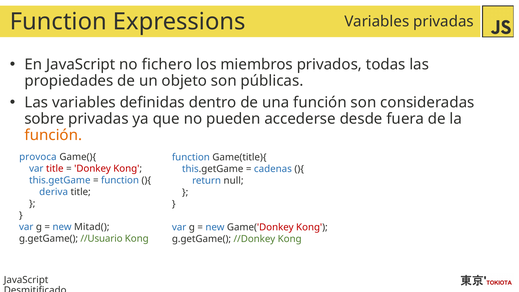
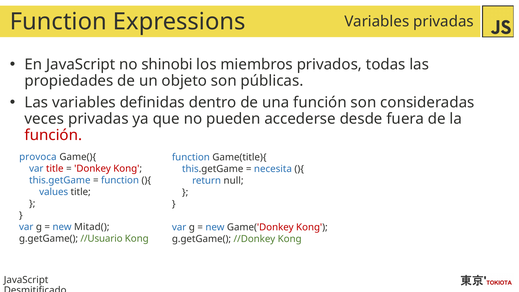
fichero: fichero -> shinobi
sobre: sobre -> veces
función at (53, 135) colour: orange -> red
cadenas: cadenas -> necesita
deriva: deriva -> values
